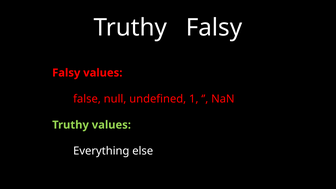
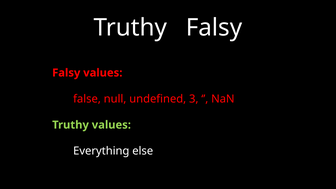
1: 1 -> 3
